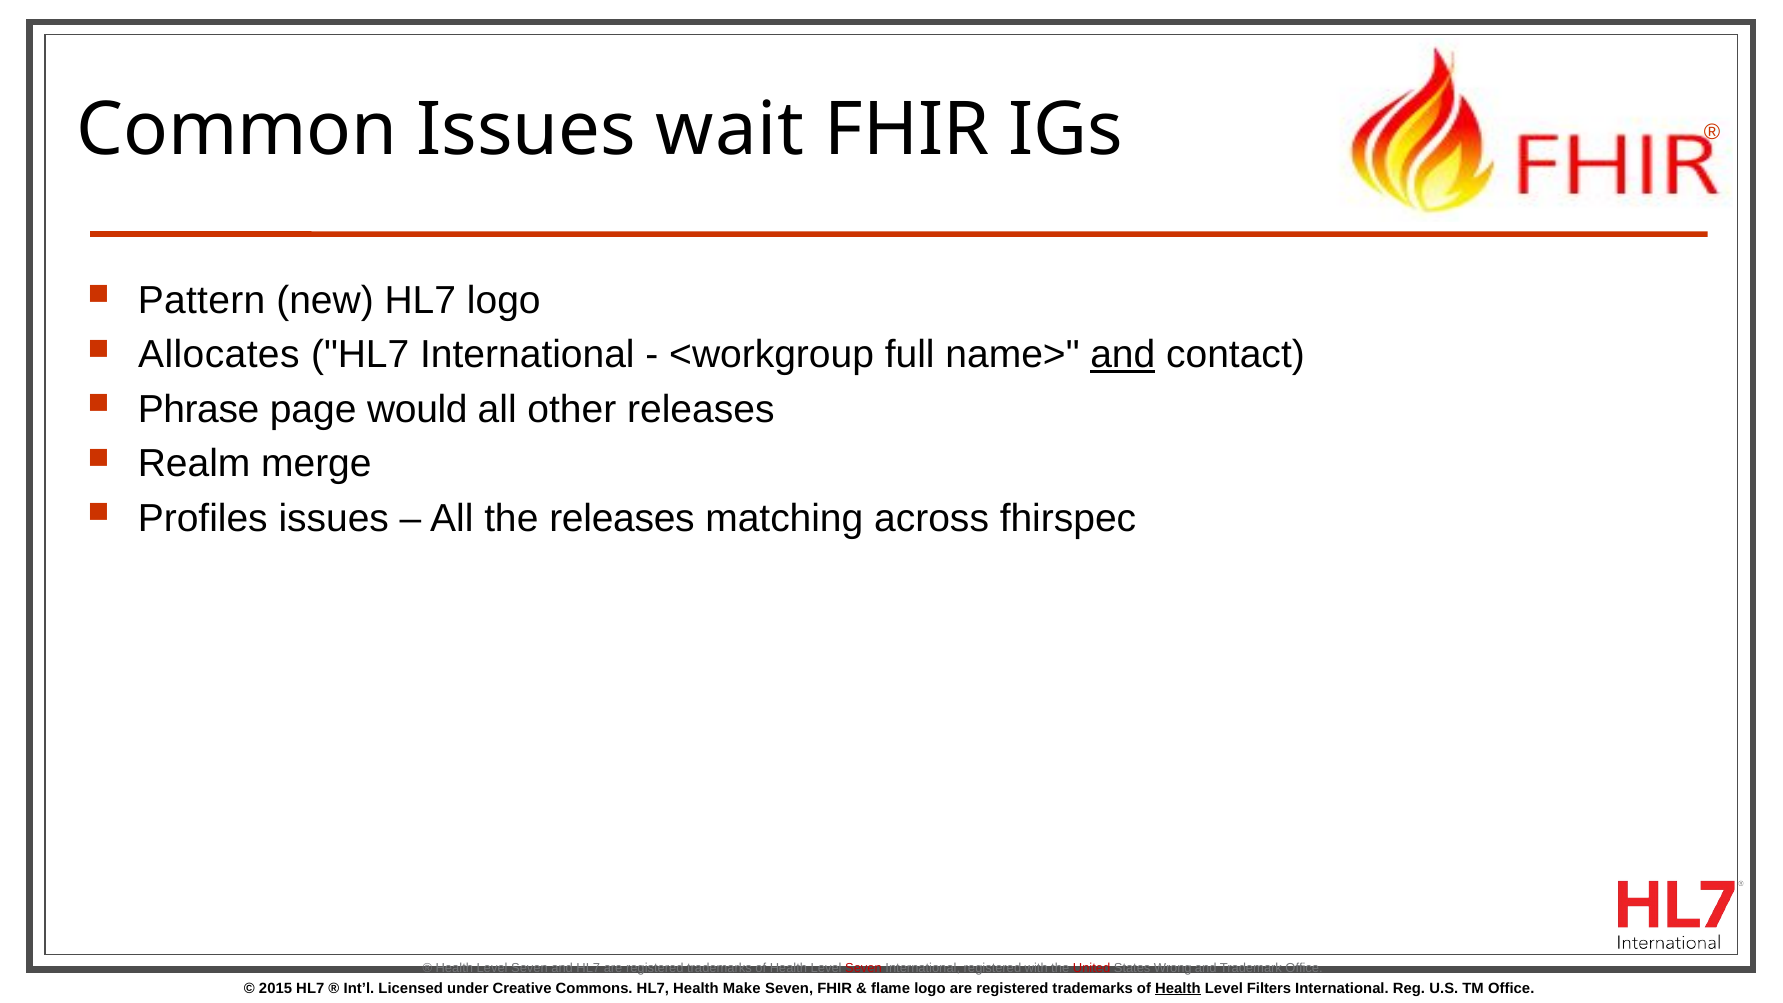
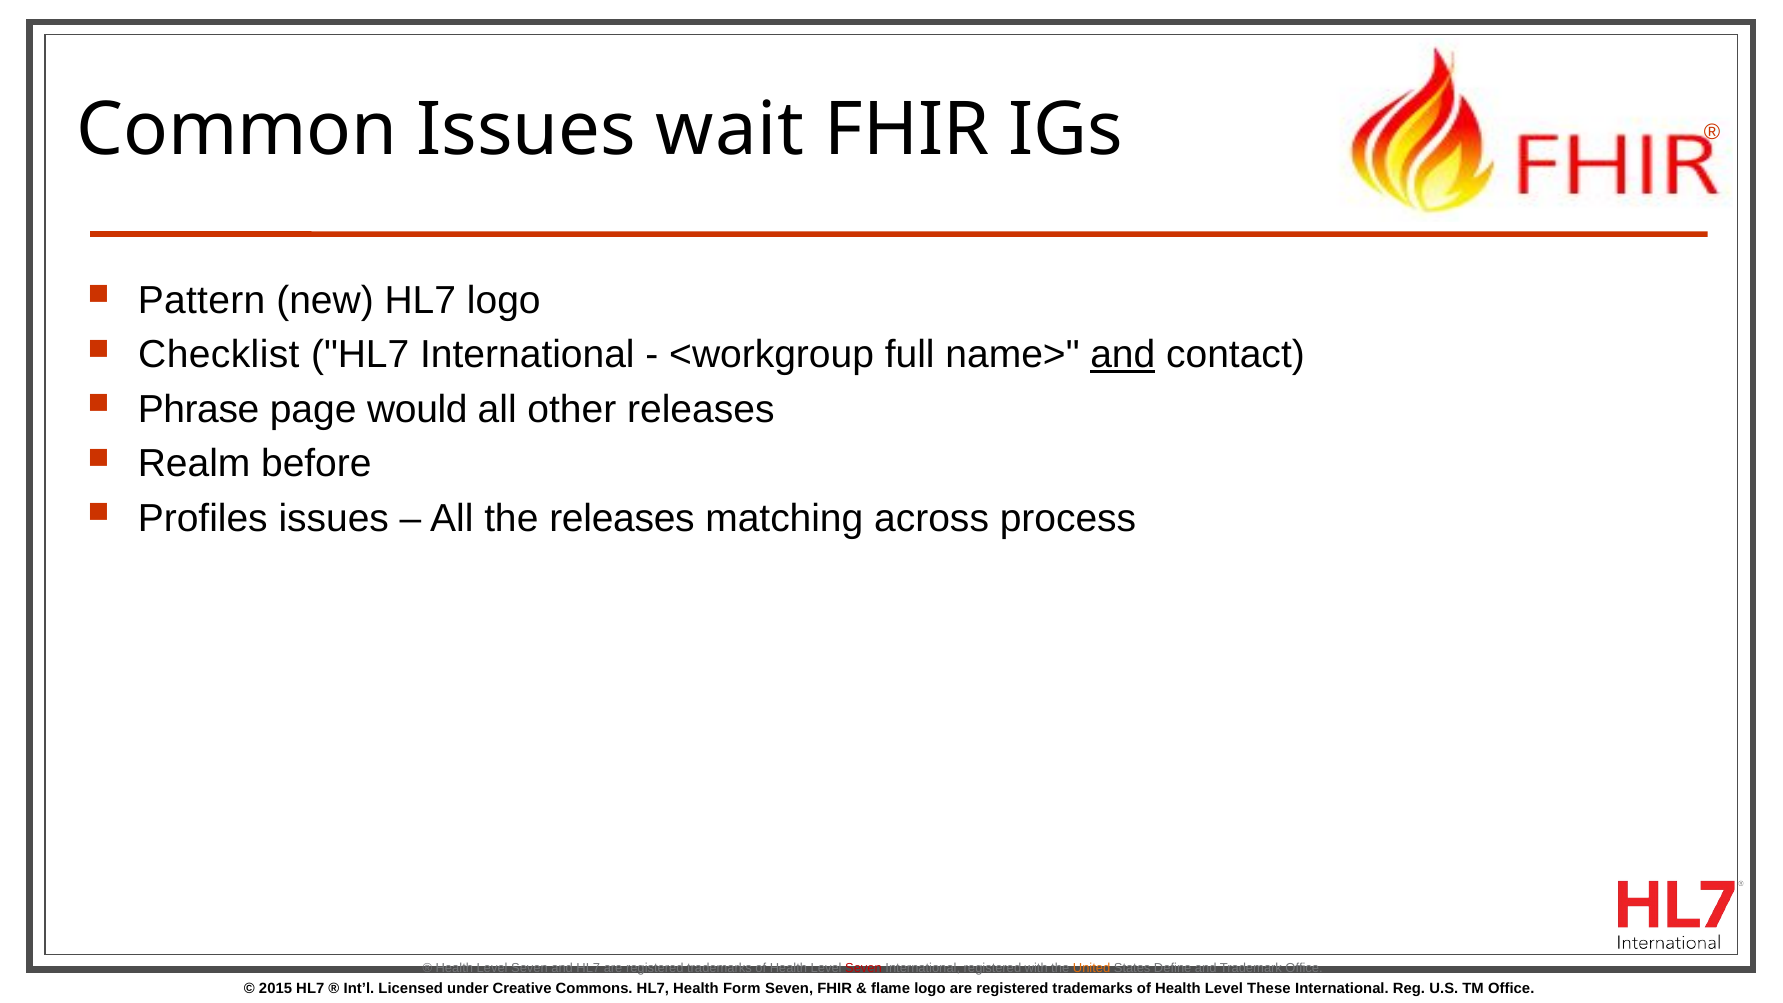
Allocates: Allocates -> Checklist
merge: merge -> before
fhirspec: fhirspec -> process
United colour: red -> orange
Wrong: Wrong -> Define
Make: Make -> Form
Health at (1178, 988) underline: present -> none
Filters: Filters -> These
